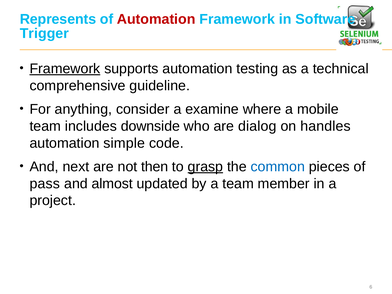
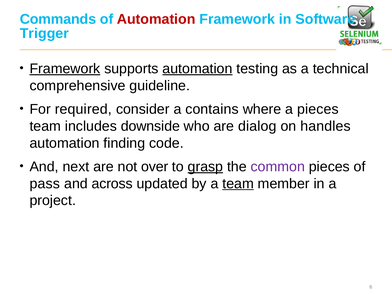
Represents: Represents -> Commands
automation at (197, 69) underline: none -> present
anything: anything -> required
examine: examine -> contains
a mobile: mobile -> pieces
simple: simple -> finding
then: then -> over
common colour: blue -> purple
almost: almost -> across
team at (238, 184) underline: none -> present
